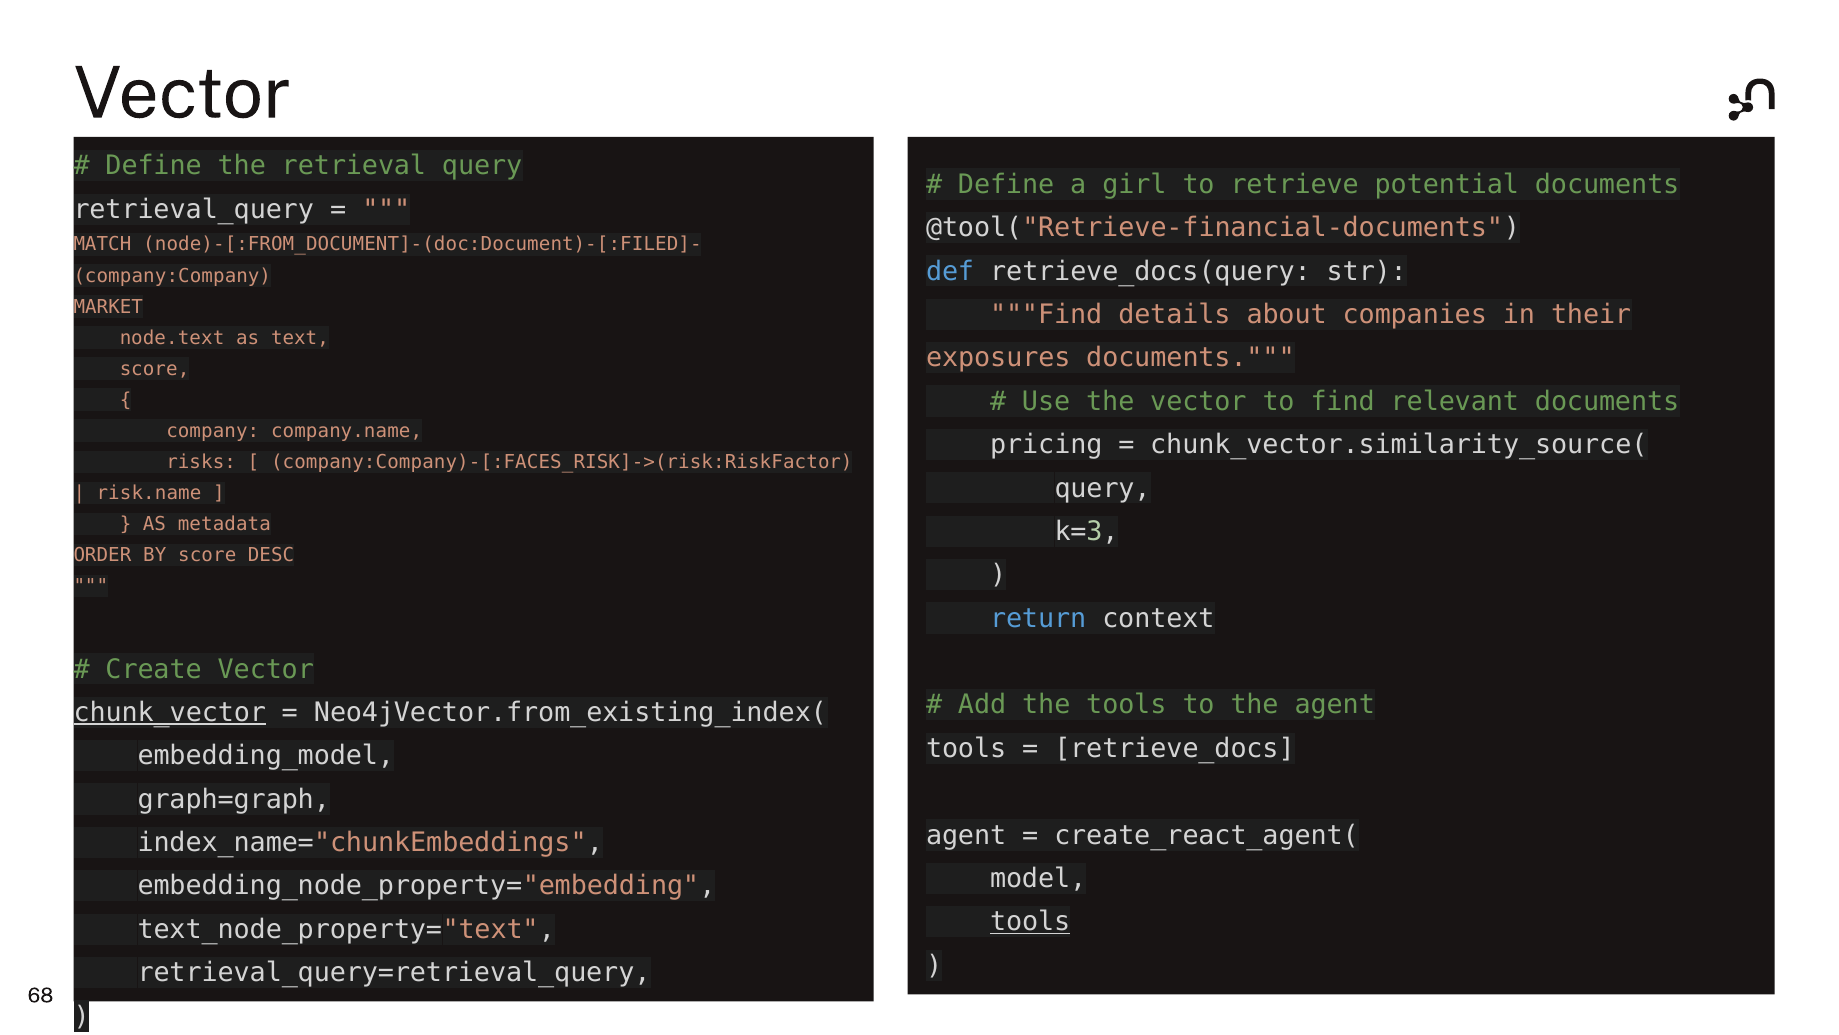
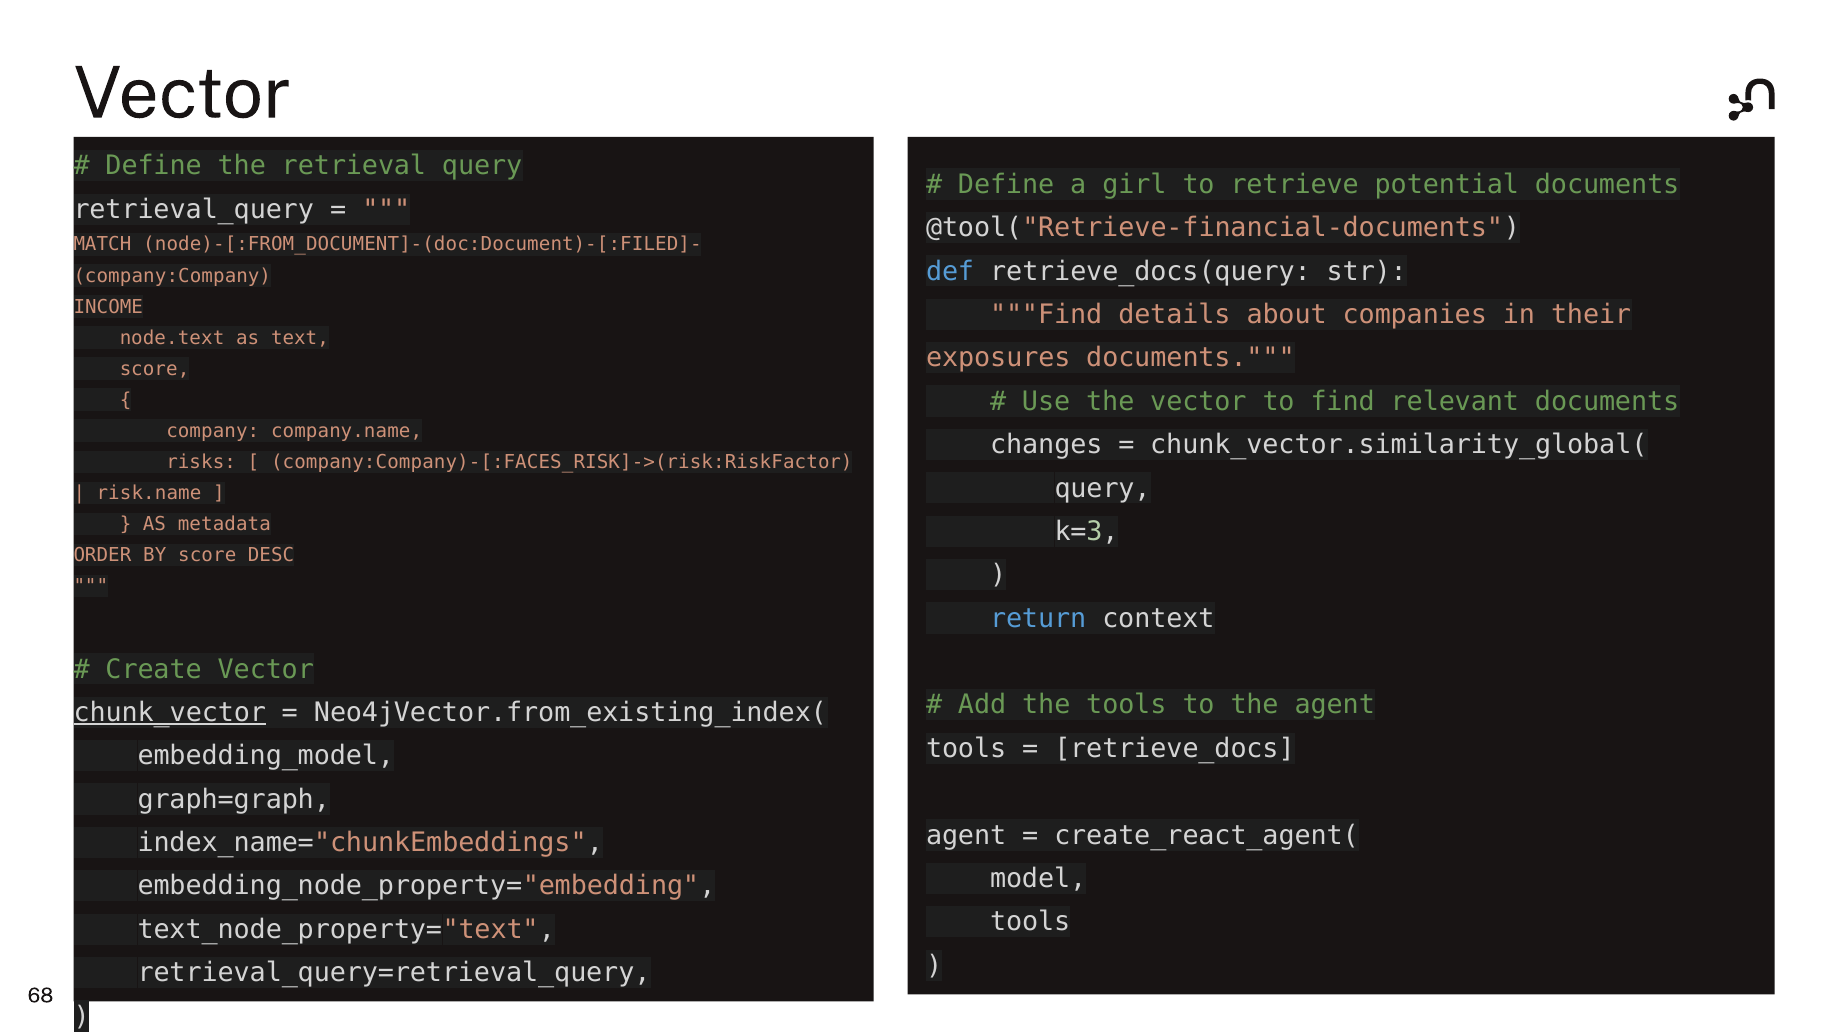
MARKET: MARKET -> INCOME
pricing: pricing -> changes
chunk_vector.similarity_source(: chunk_vector.similarity_source( -> chunk_vector.similarity_global(
tools at (1030, 922) underline: present -> none
